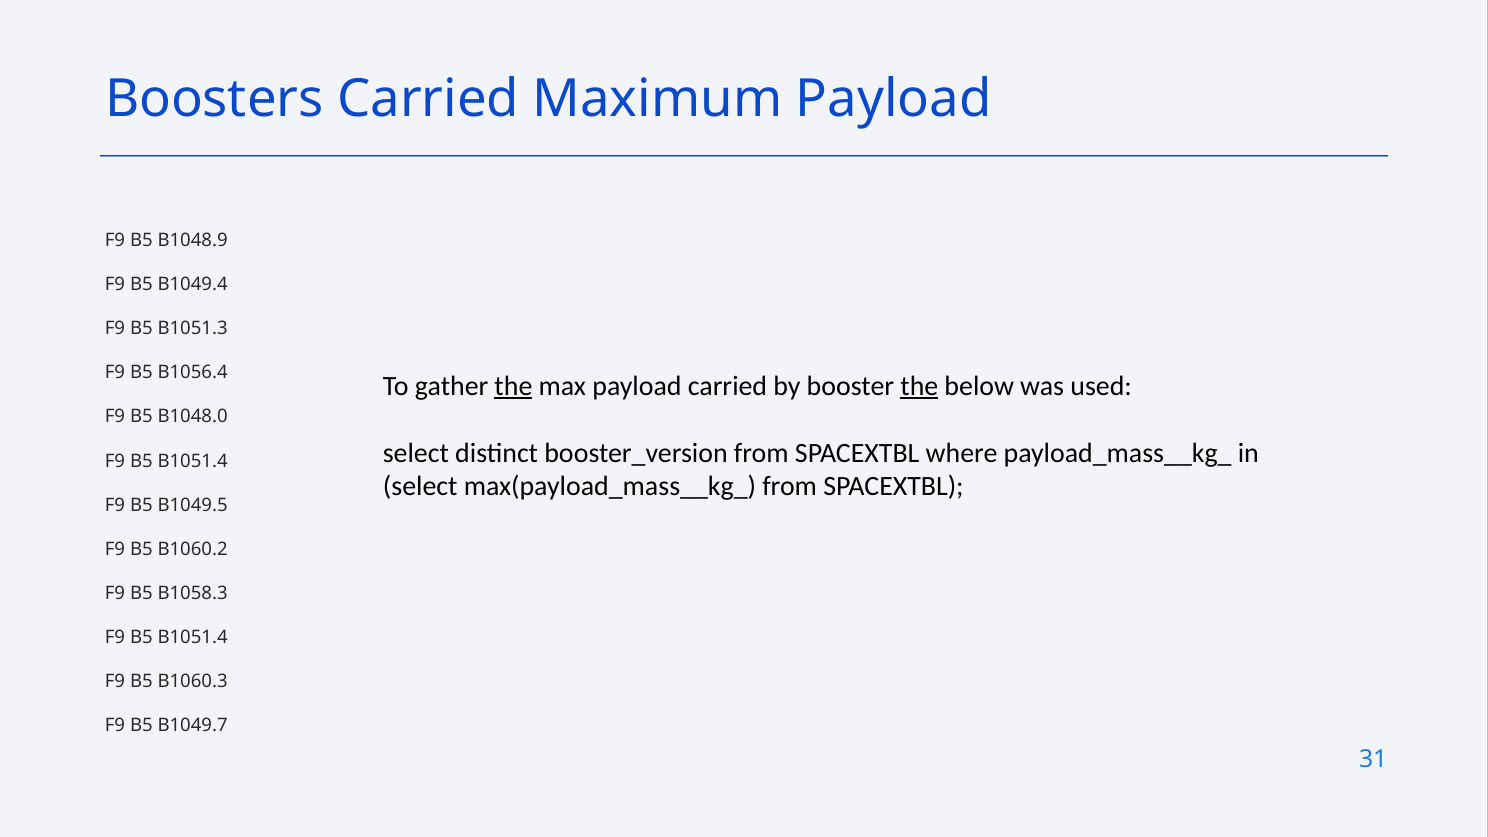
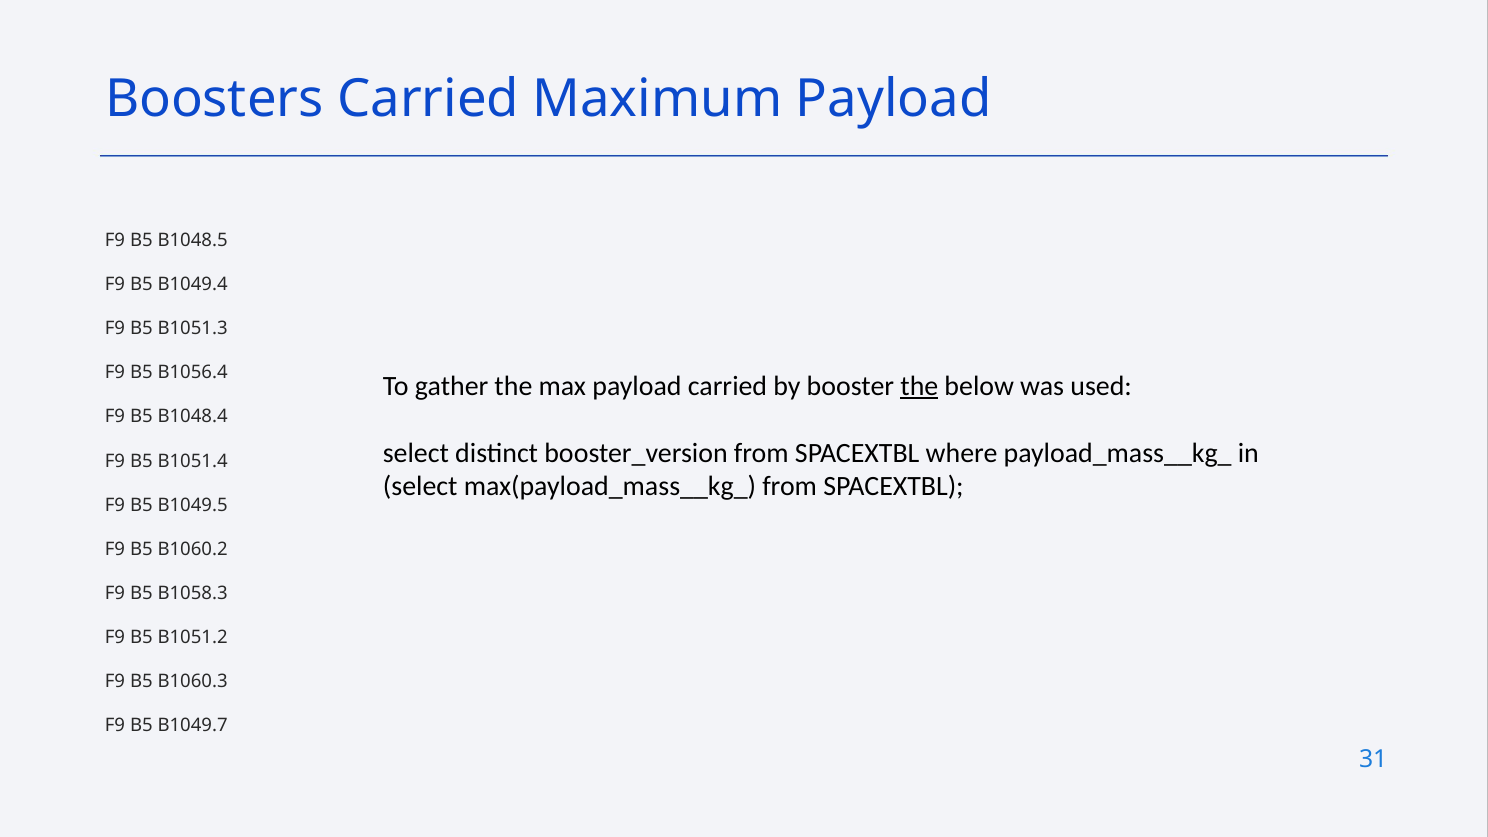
B1048.9: B1048.9 -> B1048.5
the at (513, 386) underline: present -> none
B1048.0: B1048.0 -> B1048.4
B1051.4 at (193, 637): B1051.4 -> B1051.2
